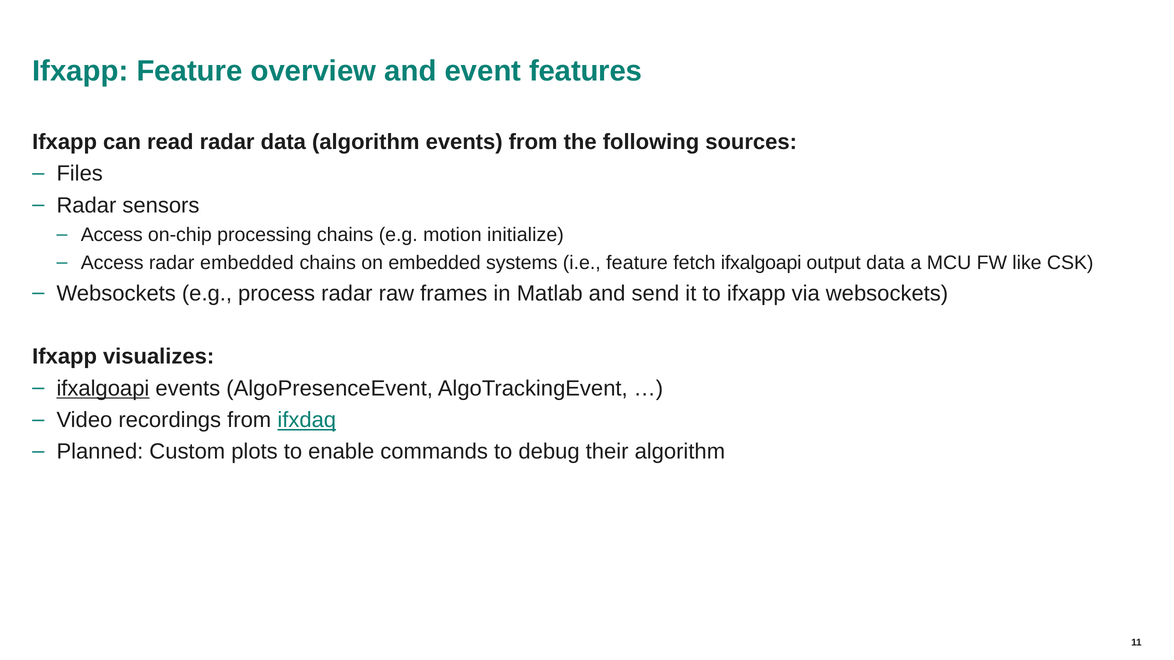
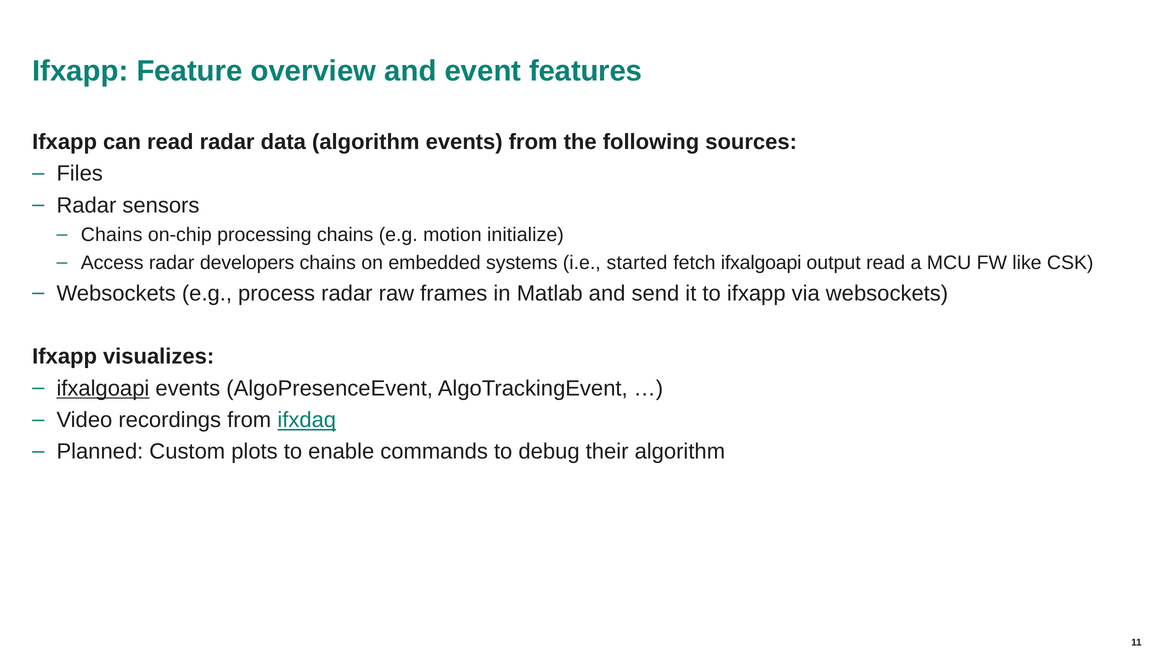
Access at (112, 235): Access -> Chains
radar embedded: embedded -> developers
i.e feature: feature -> started
output data: data -> read
